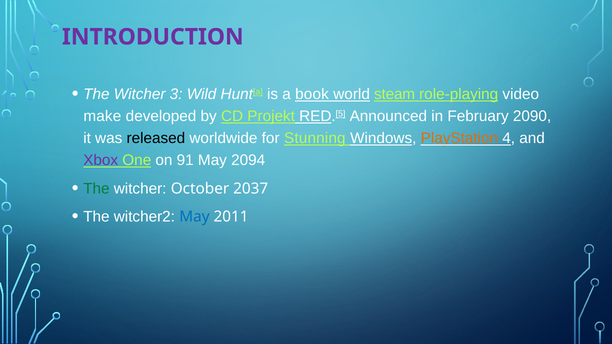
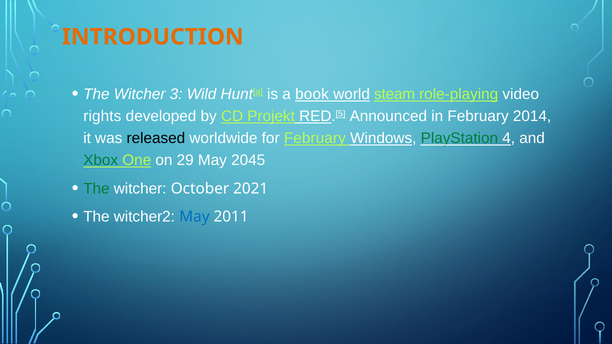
INTRODUCTION colour: purple -> orange
make: make -> rights
2090: 2090 -> 2014
for Stunning: Stunning -> February
PlayStation colour: orange -> green
Xbox colour: purple -> green
91: 91 -> 29
2094: 2094 -> 2045
2037: 2037 -> 2021
